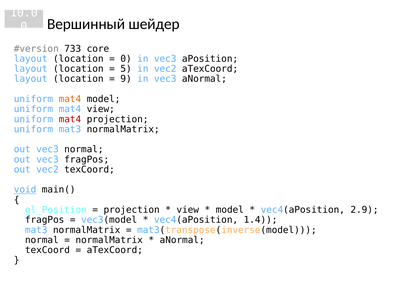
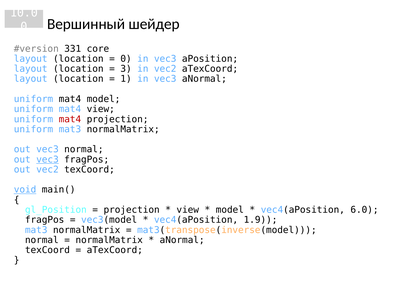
733: 733 -> 331
5: 5 -> 3
9: 9 -> 1
mat4 at (70, 99) colour: orange -> black
vec3 at (47, 159) underline: none -> present
2.9: 2.9 -> 6.0
1.4: 1.4 -> 1.9
